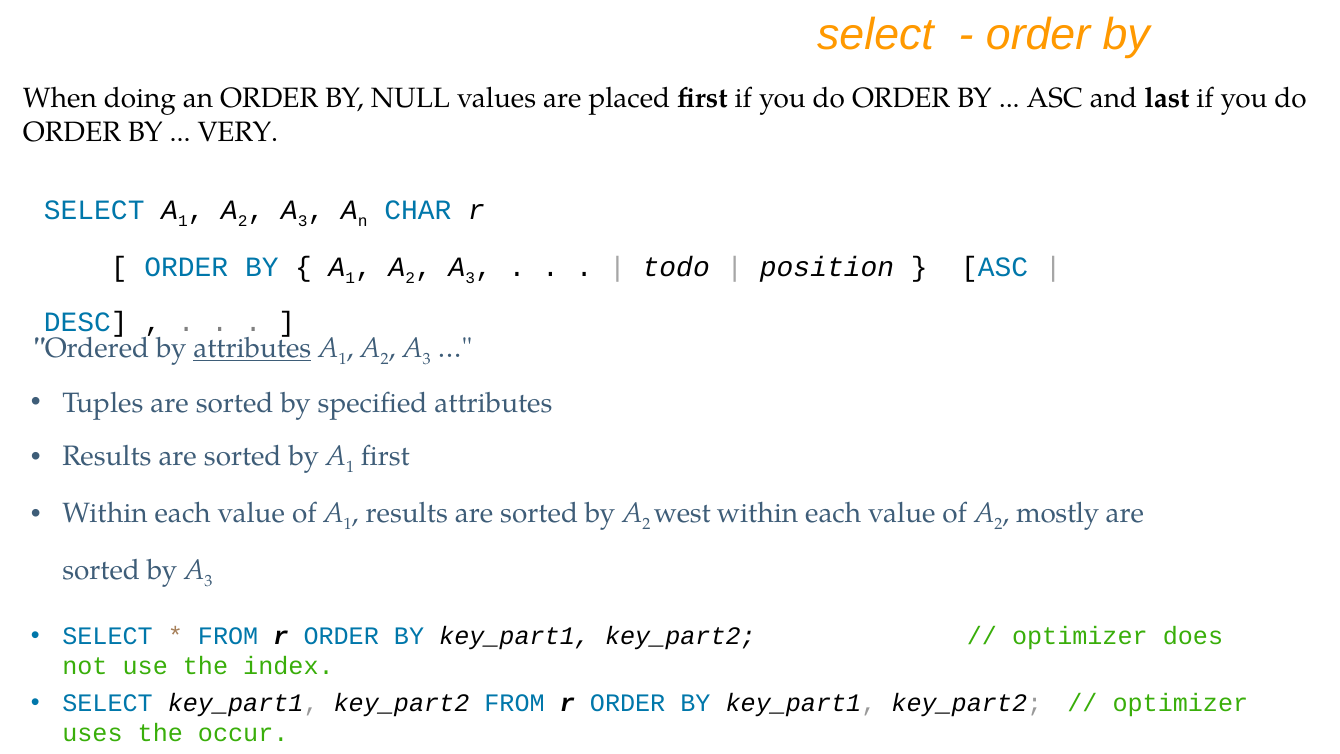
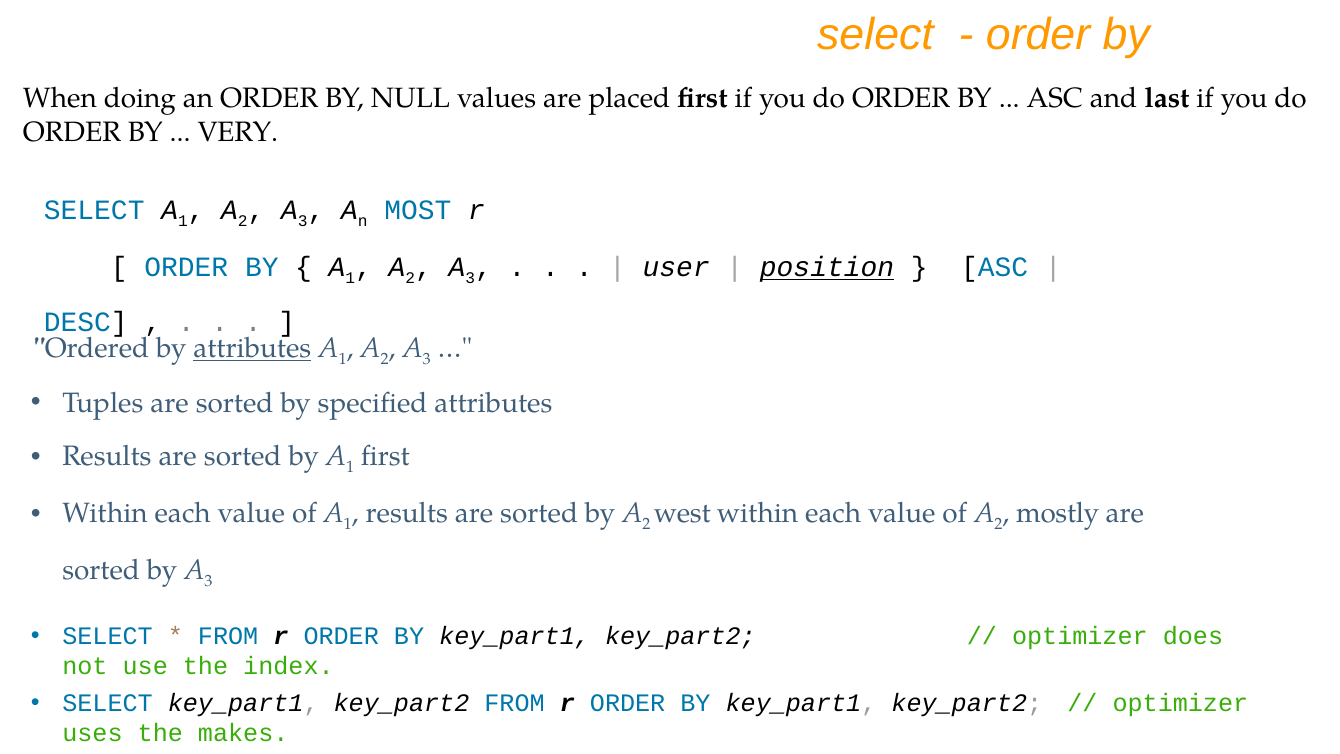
CHAR: CHAR -> MOST
todo: todo -> user
position underline: none -> present
occur: occur -> makes
